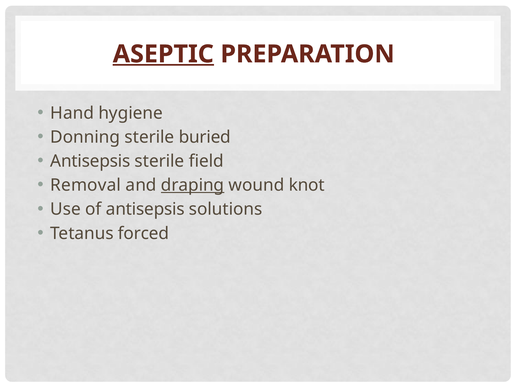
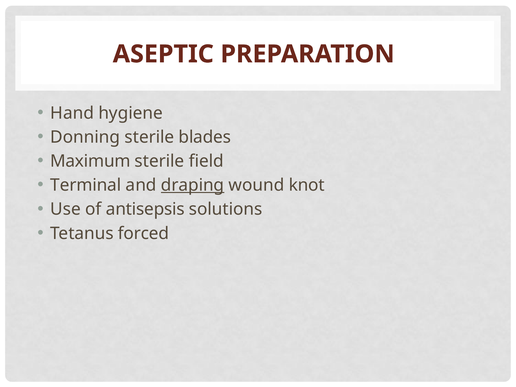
ASEPTIC underline: present -> none
buried: buried -> blades
Antisepsis at (90, 161): Antisepsis -> Maximum
Removal: Removal -> Terminal
